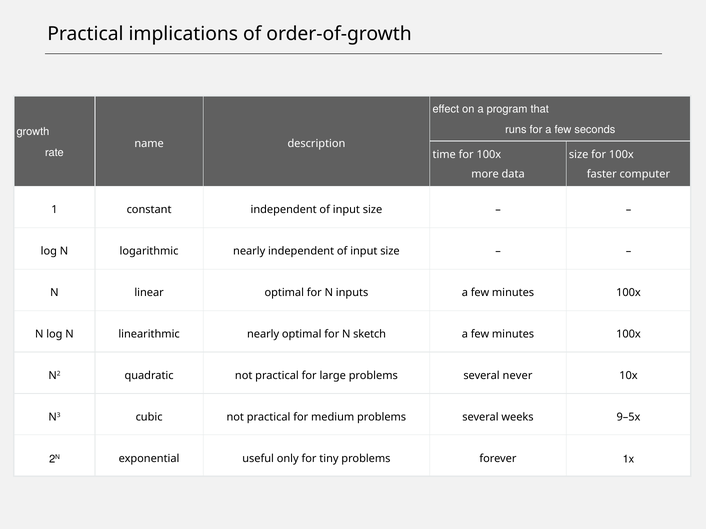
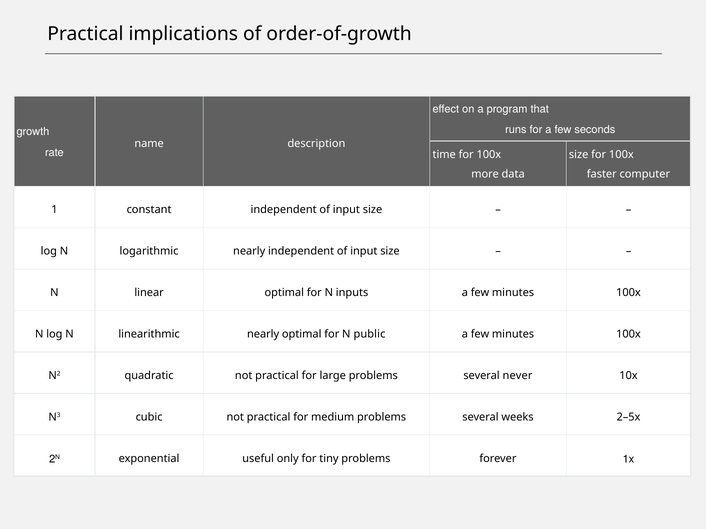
sketch: sketch -> public
9–5x: 9–5x -> 2–5x
